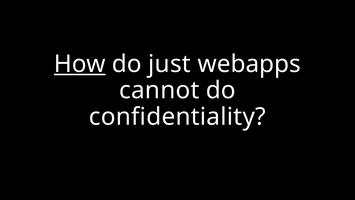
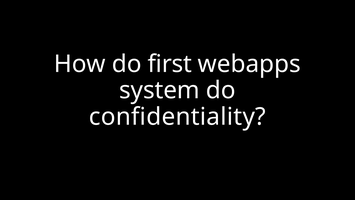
How underline: present -> none
just: just -> first
cannot: cannot -> system
